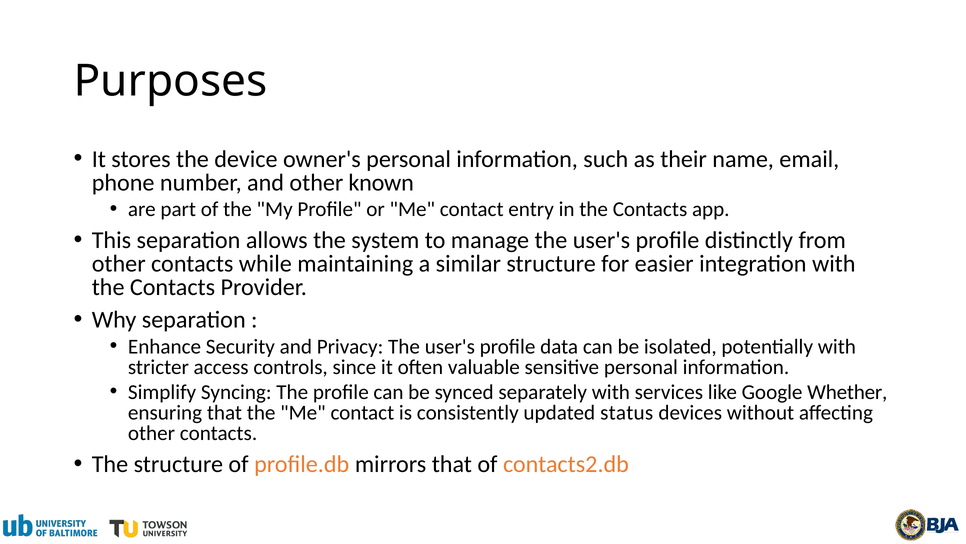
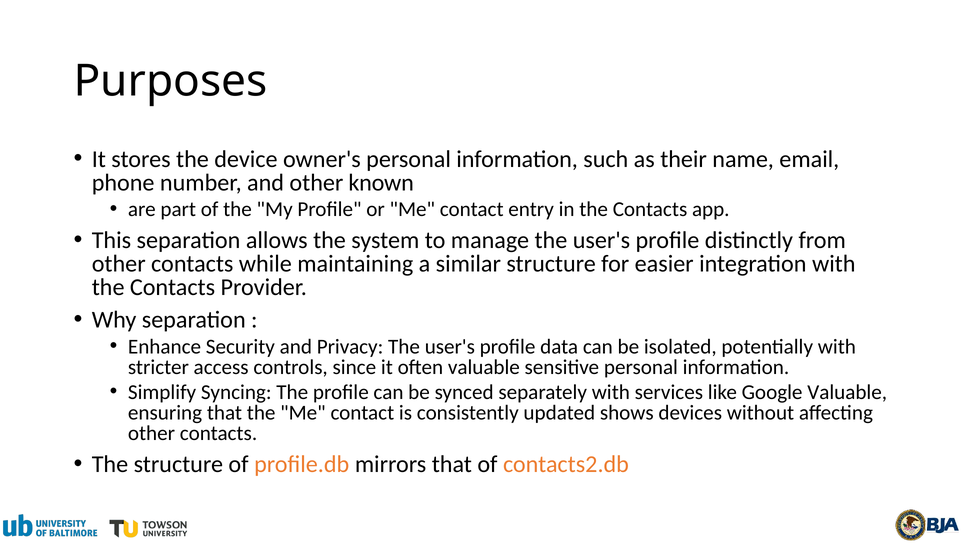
Google Whether: Whether -> Valuable
status: status -> shows
